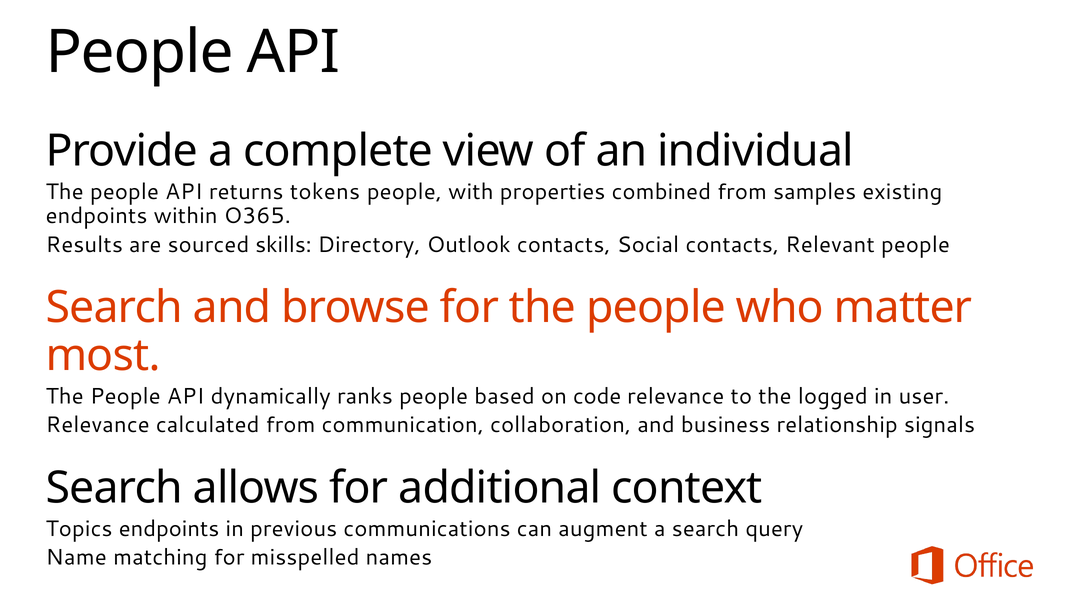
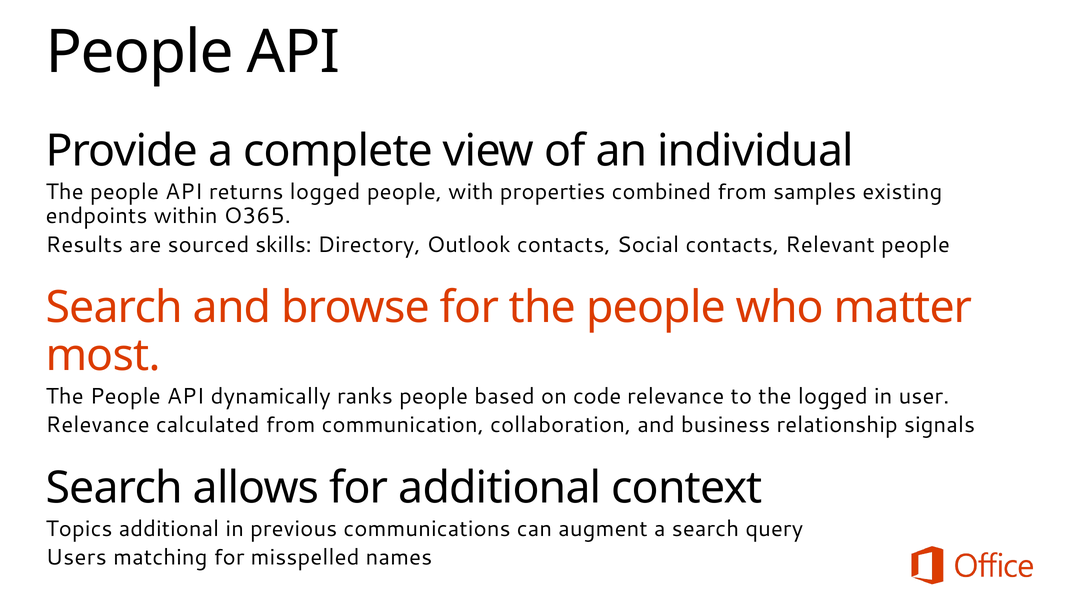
returns tokens: tokens -> logged
Topics endpoints: endpoints -> additional
Name: Name -> Users
